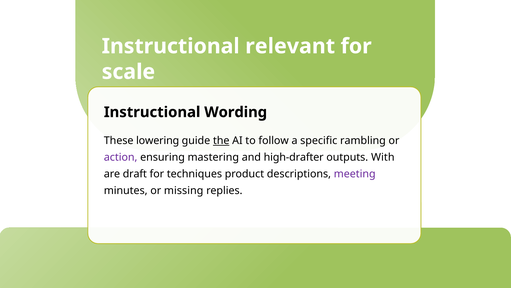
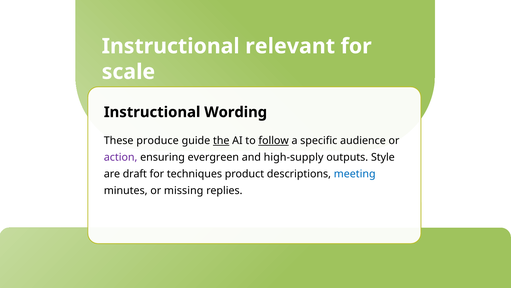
lowering: lowering -> produce
follow underline: none -> present
rambling: rambling -> audience
mastering: mastering -> evergreen
high-drafter: high-drafter -> high-supply
With: With -> Style
meeting colour: purple -> blue
